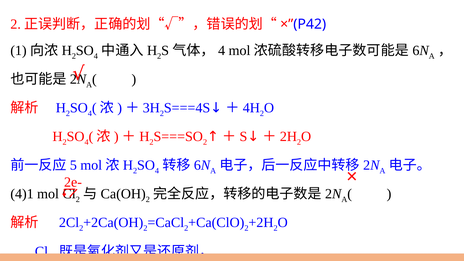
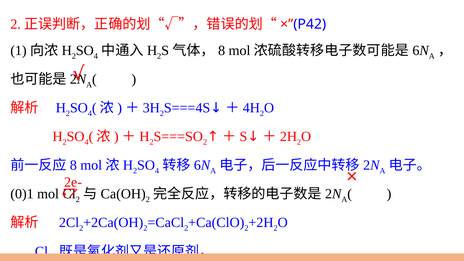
4 at (222, 51): 4 -> 8
5 at (73, 165): 5 -> 8
4)1: 4)1 -> 0)1
